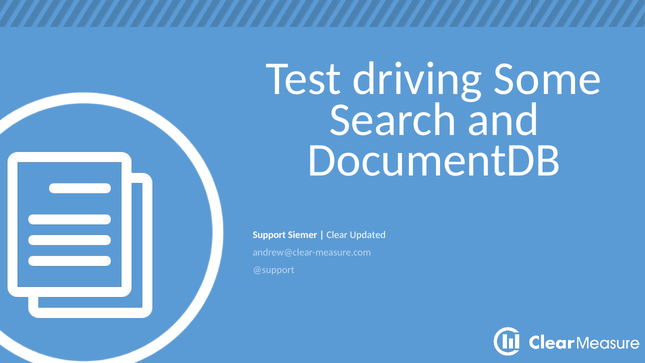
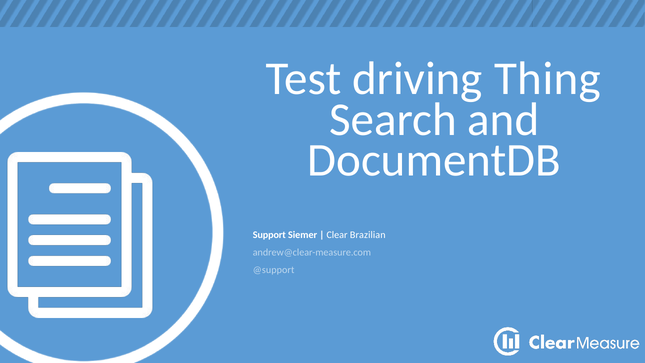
Some: Some -> Thing
Updated: Updated -> Brazilian
